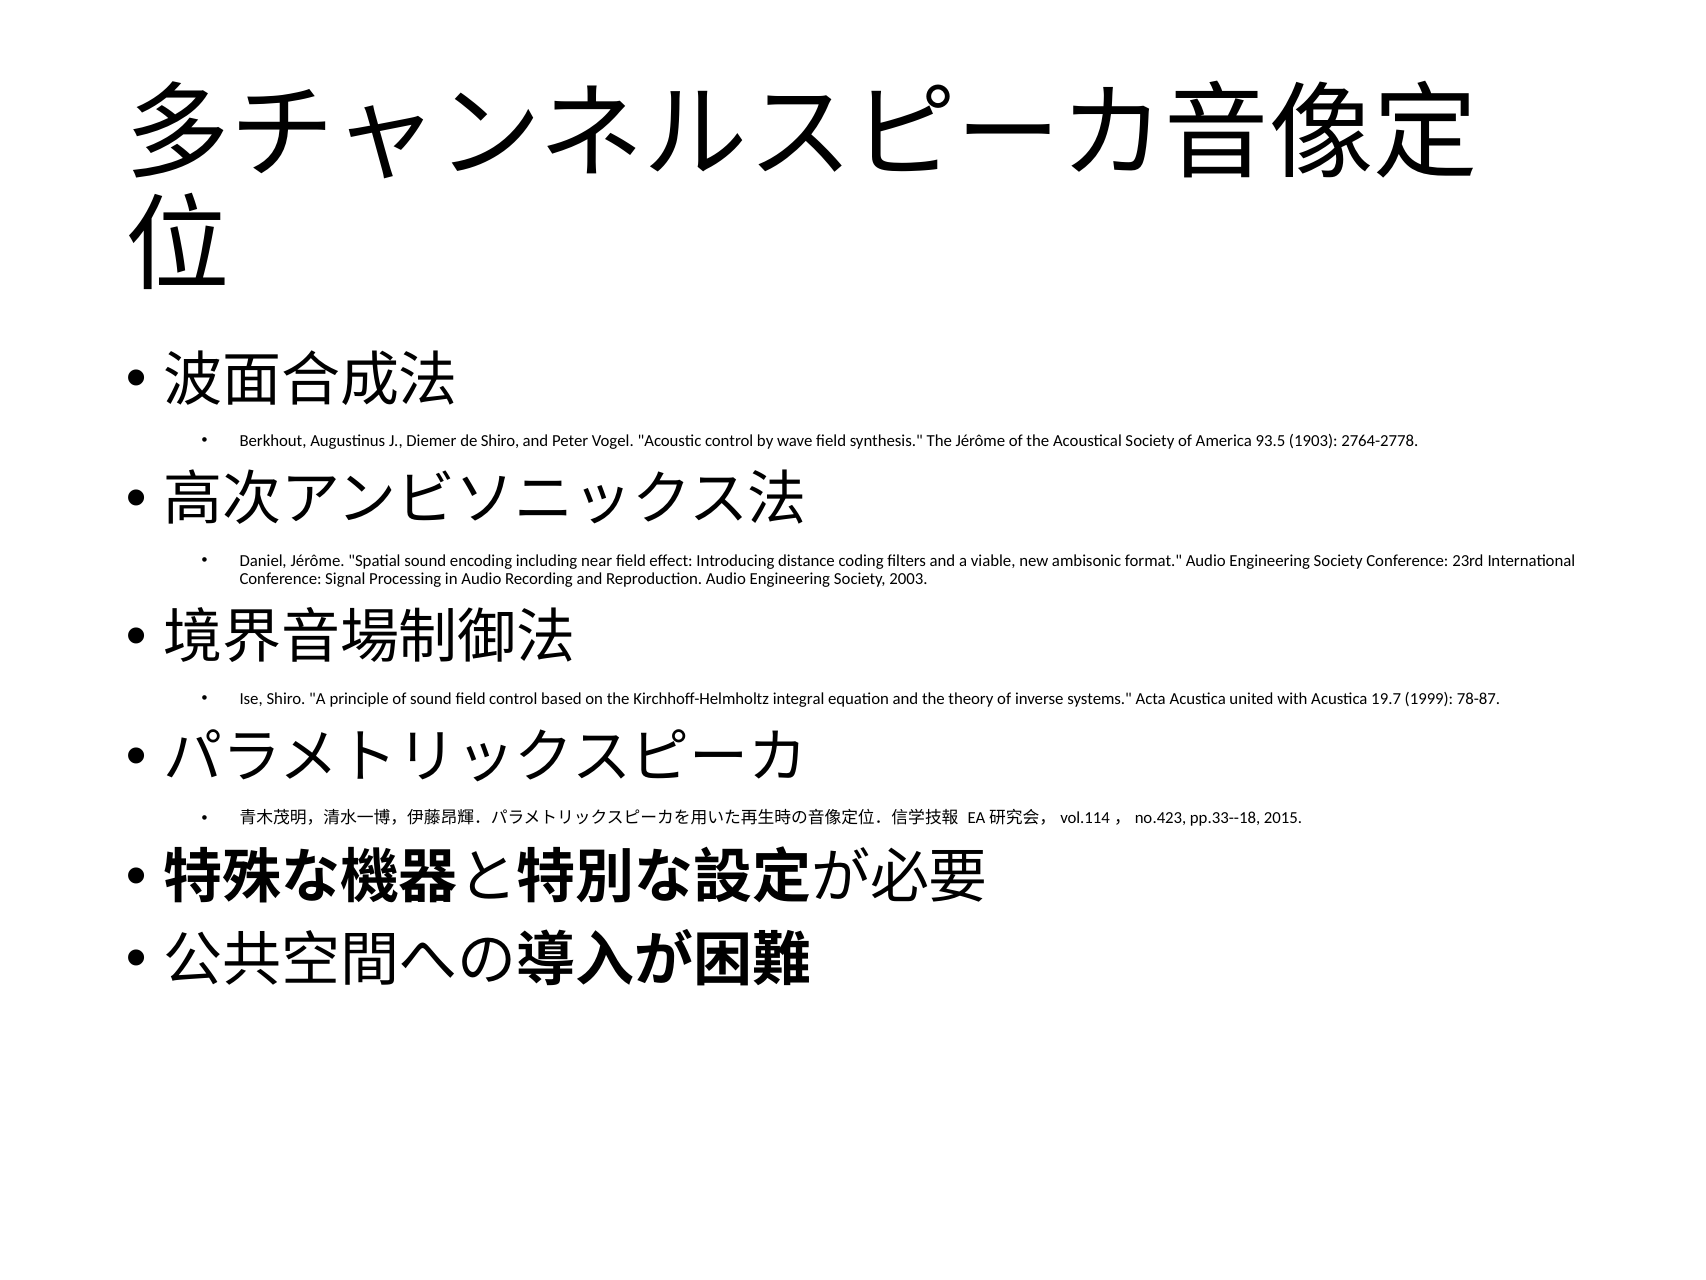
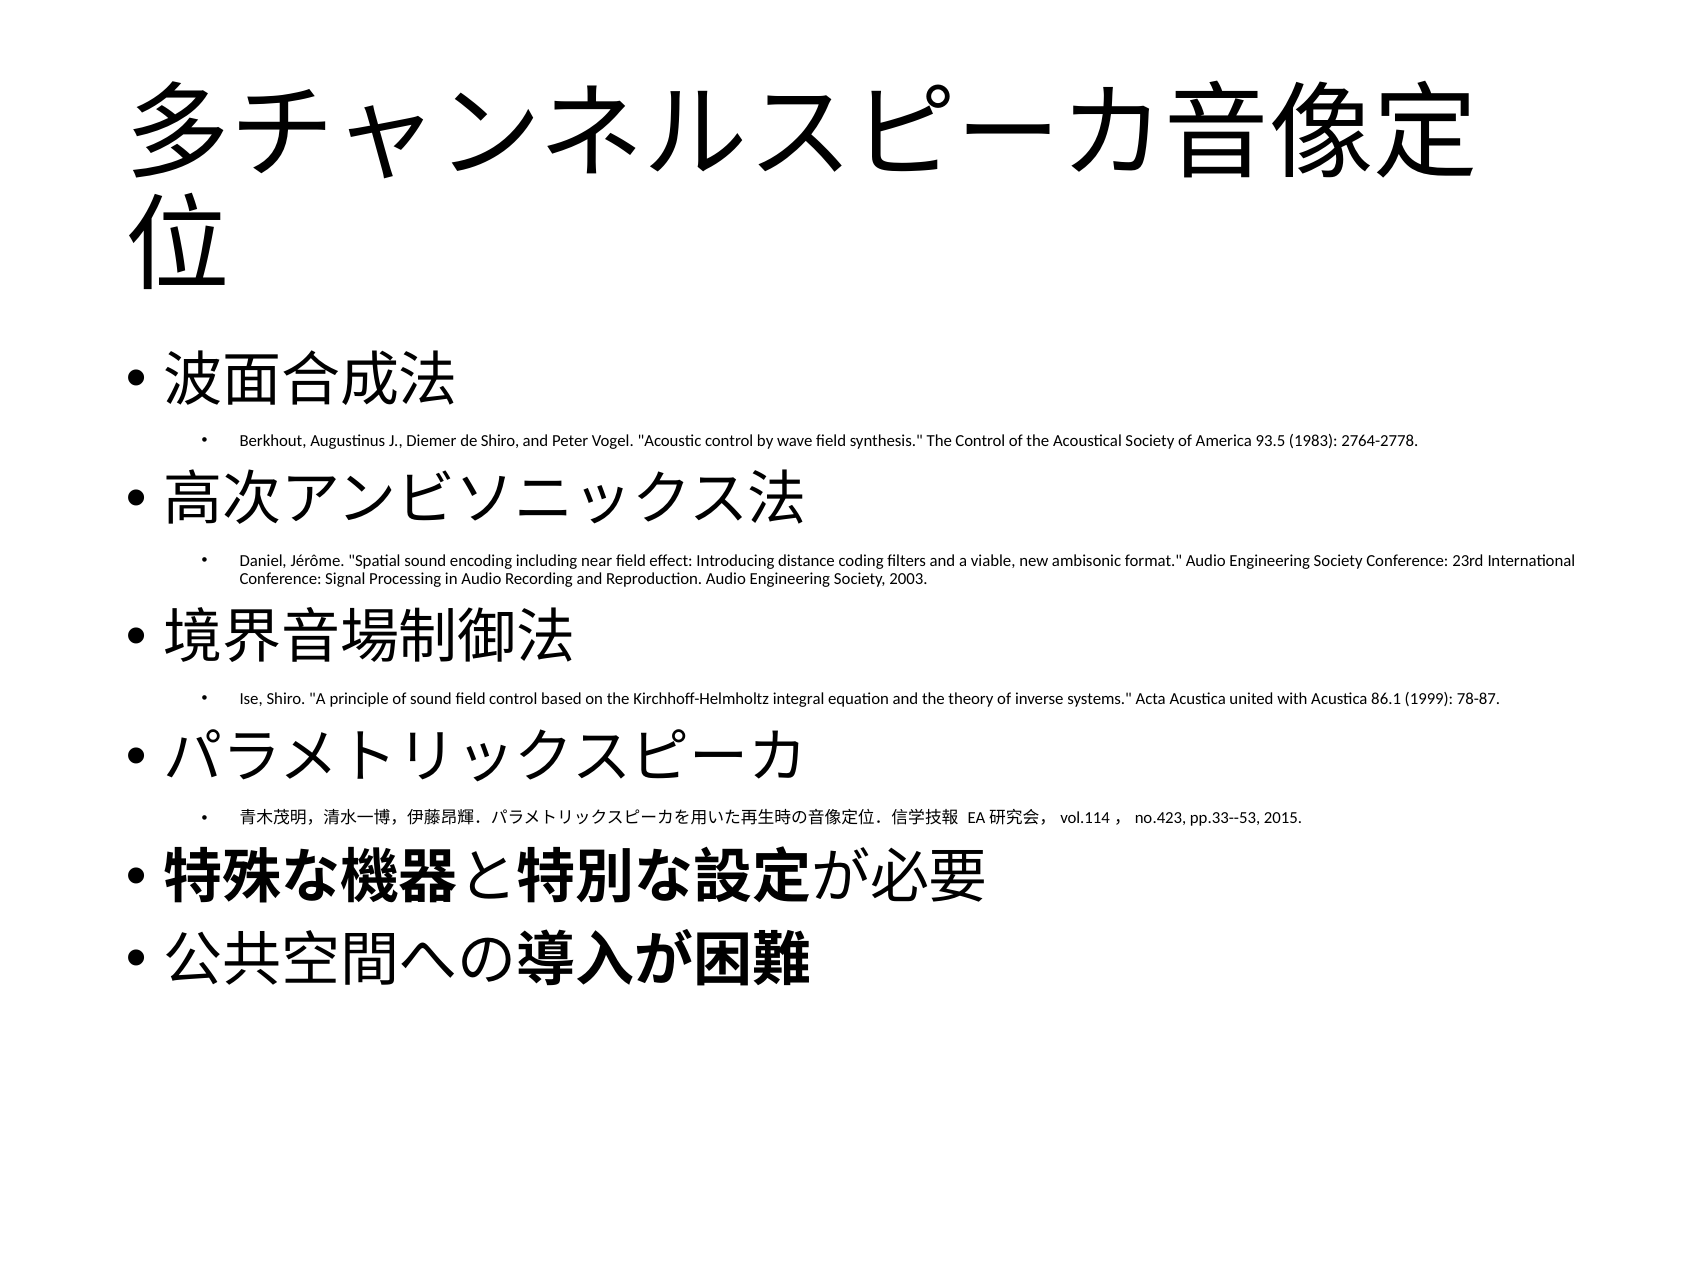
The Jérôme: Jérôme -> Control
1903: 1903 -> 1983
19.7: 19.7 -> 86.1
pp.33--18: pp.33--18 -> pp.33--53
